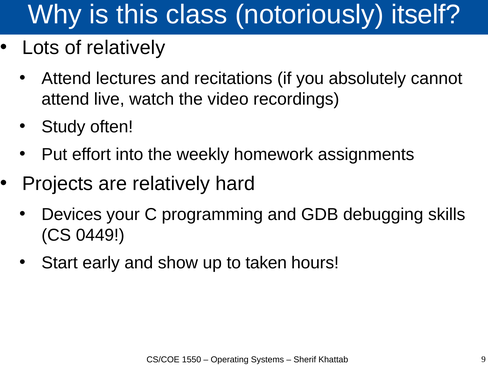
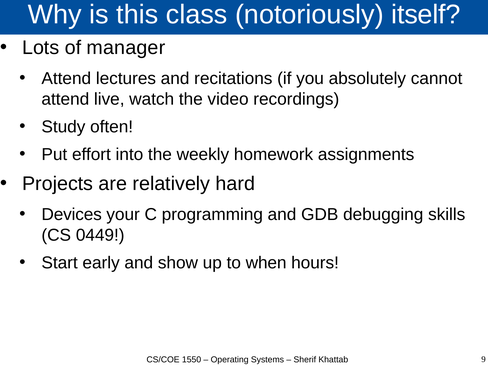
of relatively: relatively -> manager
taken: taken -> when
